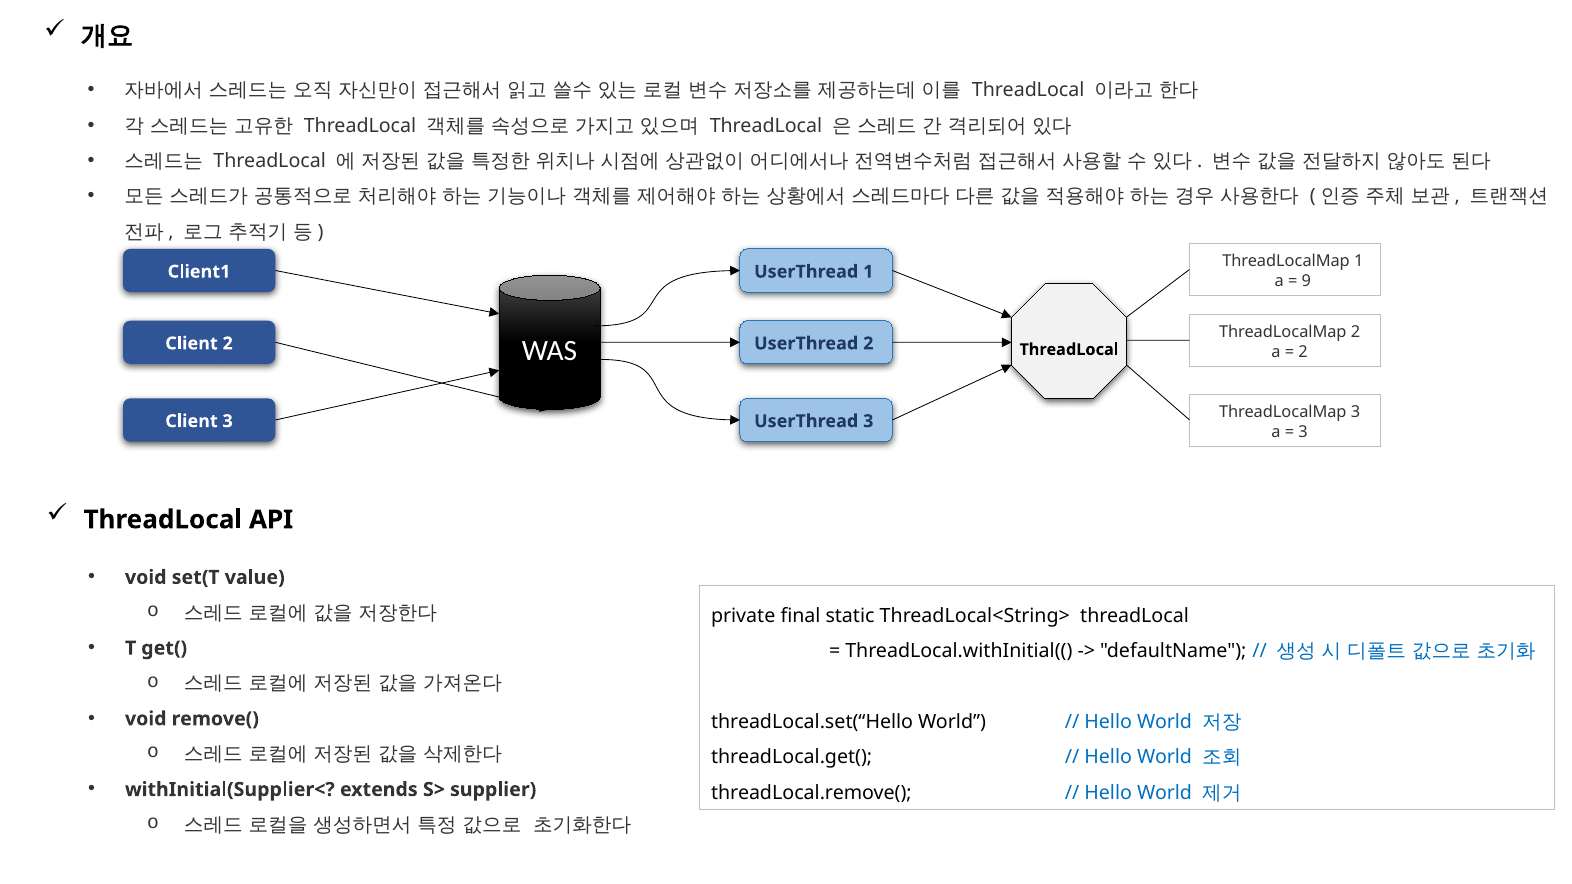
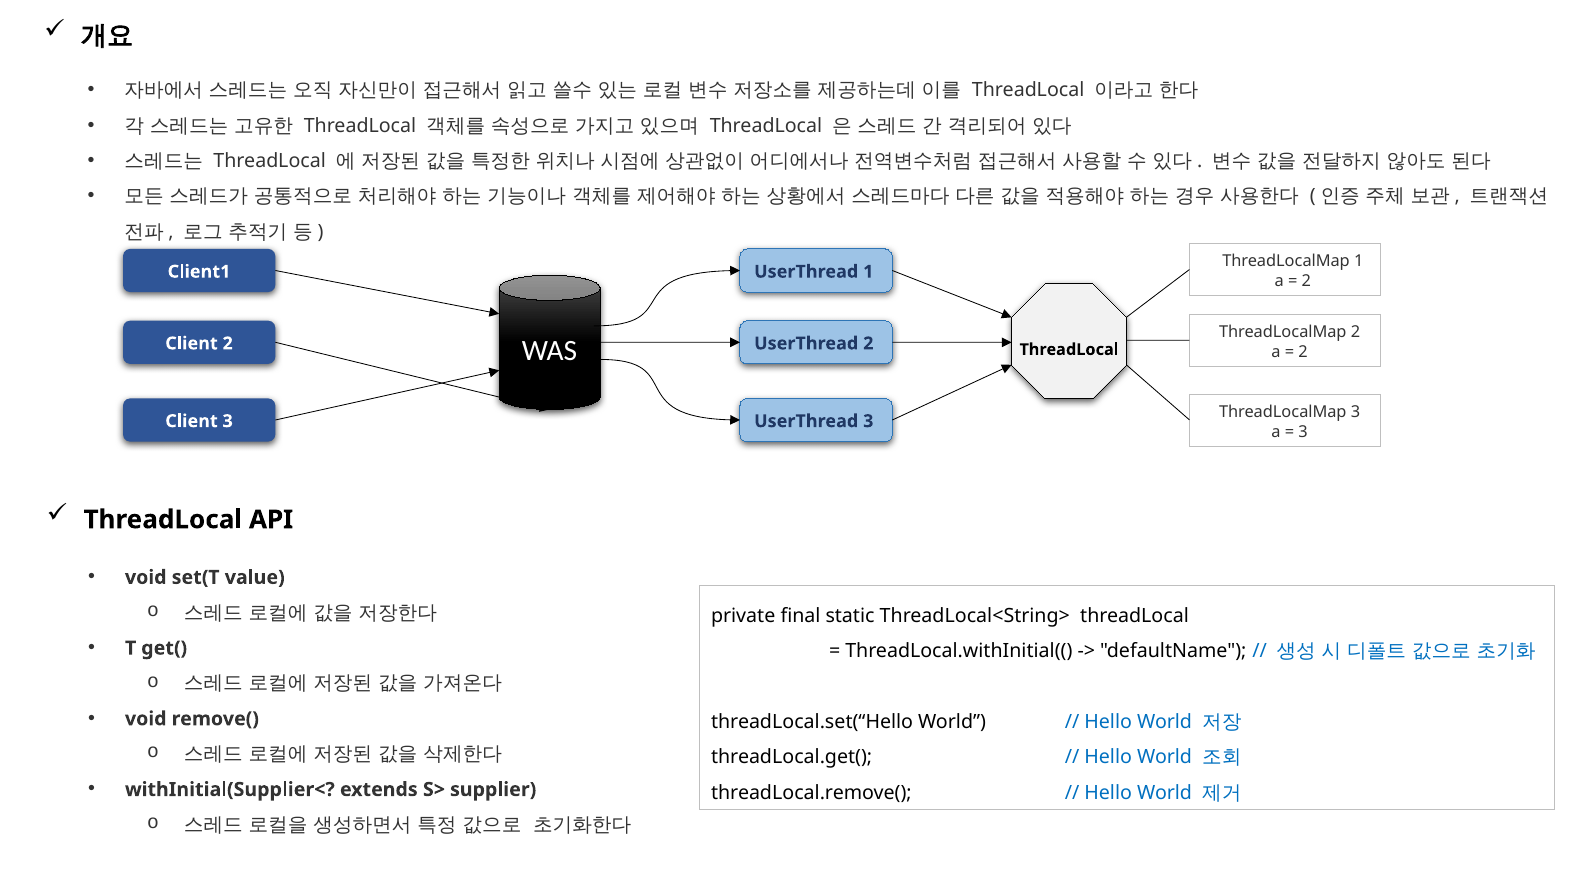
9 at (1306, 281): 9 -> 2
